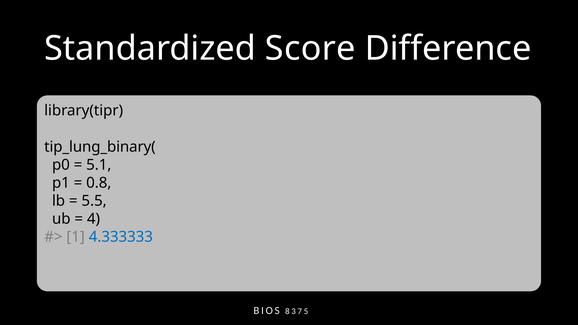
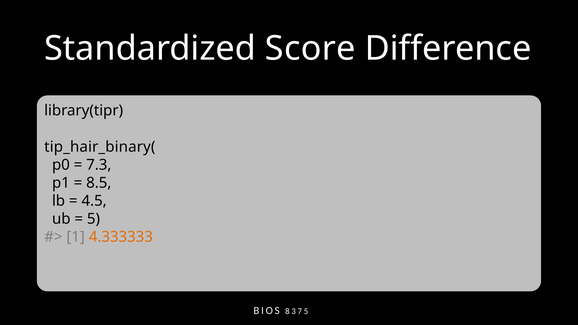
tip_lung_binary(: tip_lung_binary( -> tip_hair_binary(
5.1: 5.1 -> 7.3
0.8: 0.8 -> 8.5
5.5: 5.5 -> 4.5
4: 4 -> 5
4.333333 colour: blue -> orange
